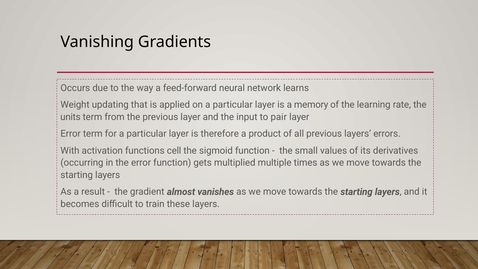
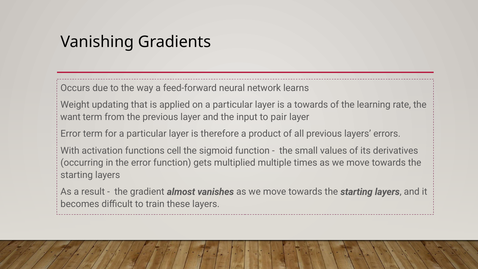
a memory: memory -> towards
units: units -> want
